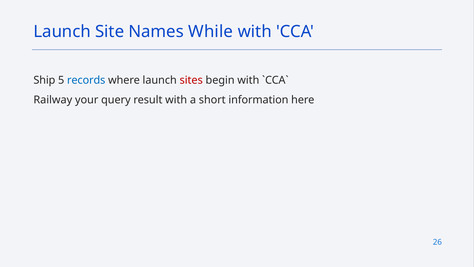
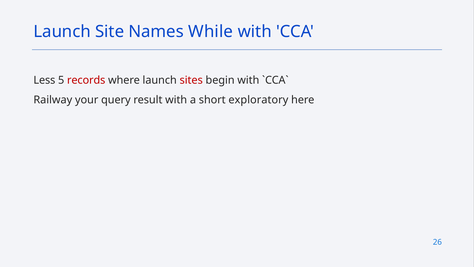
Ship: Ship -> Less
records colour: blue -> red
information: information -> exploratory
